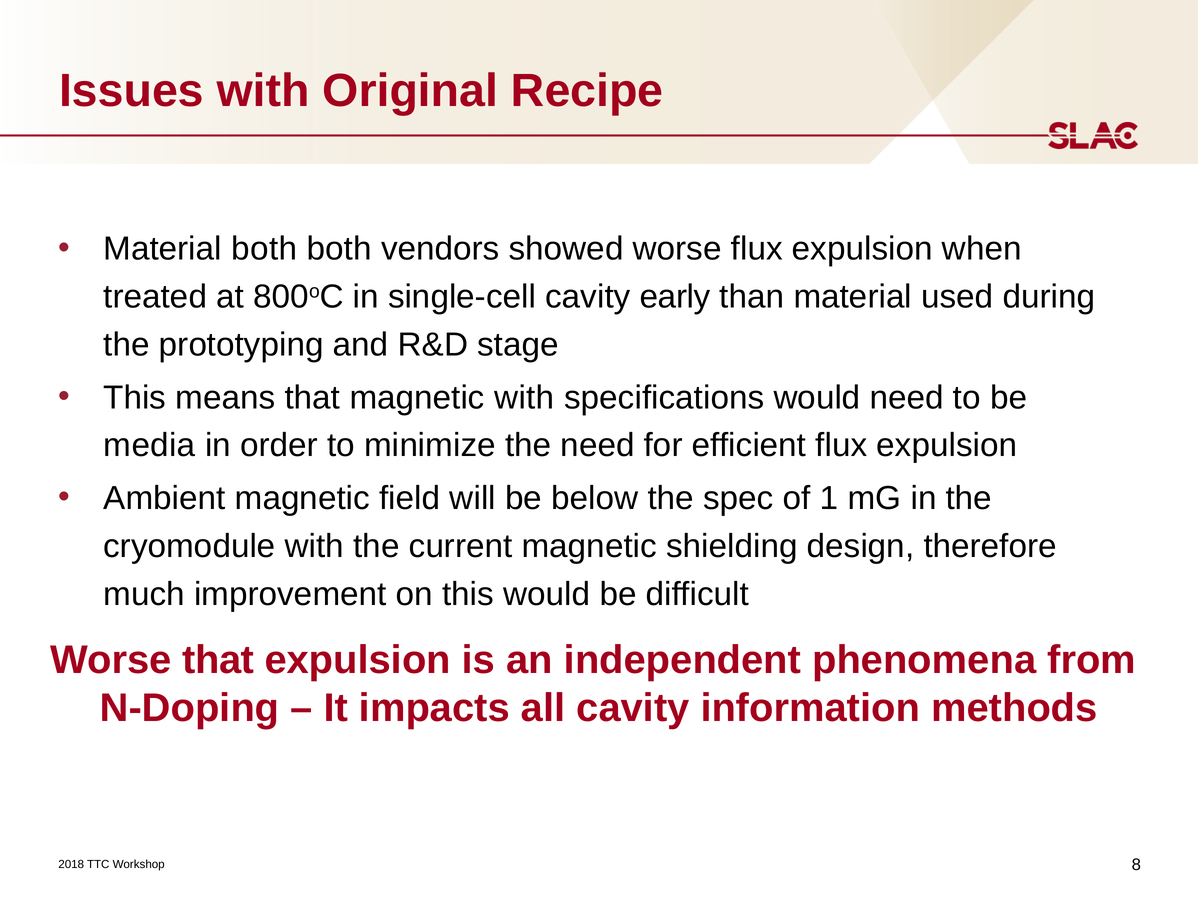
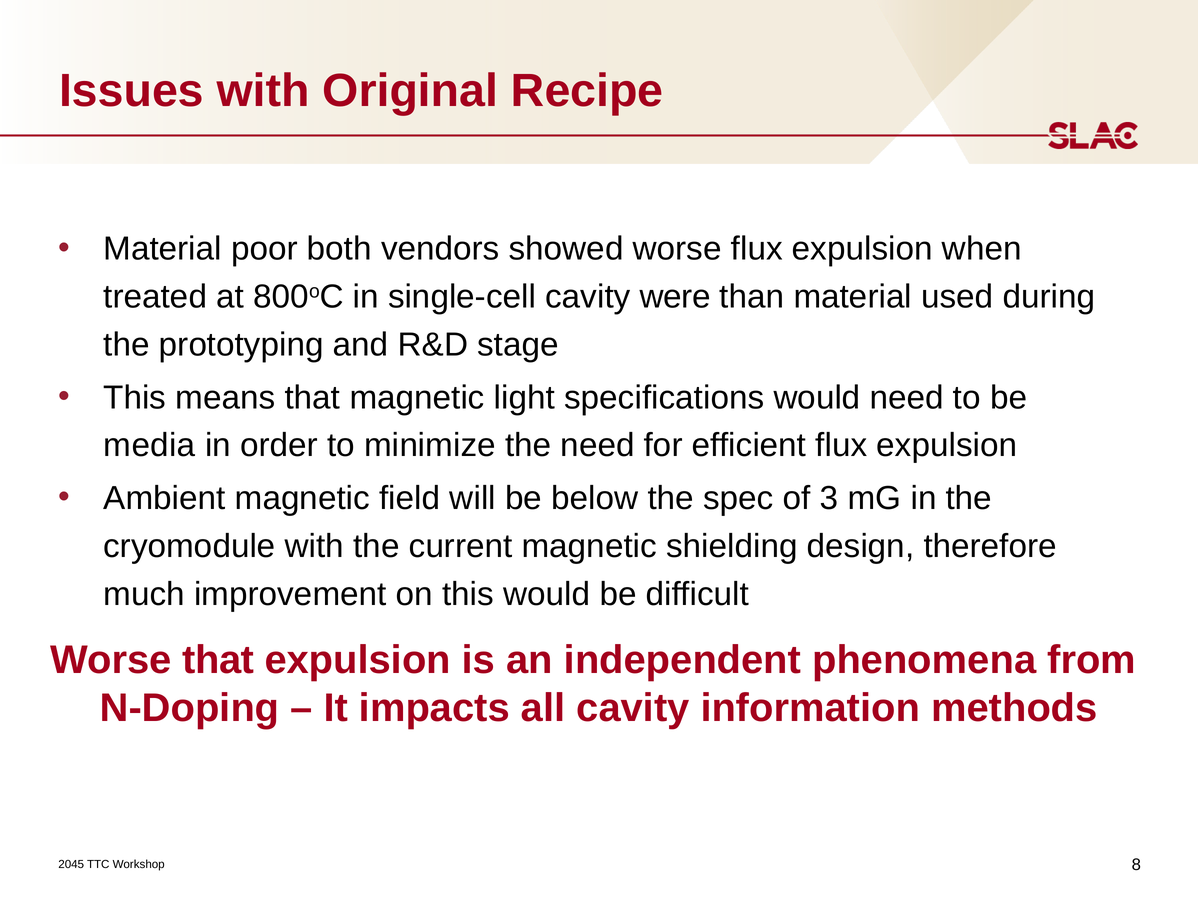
Material both: both -> poor
early: early -> were
magnetic with: with -> light
1: 1 -> 3
2018: 2018 -> 2045
